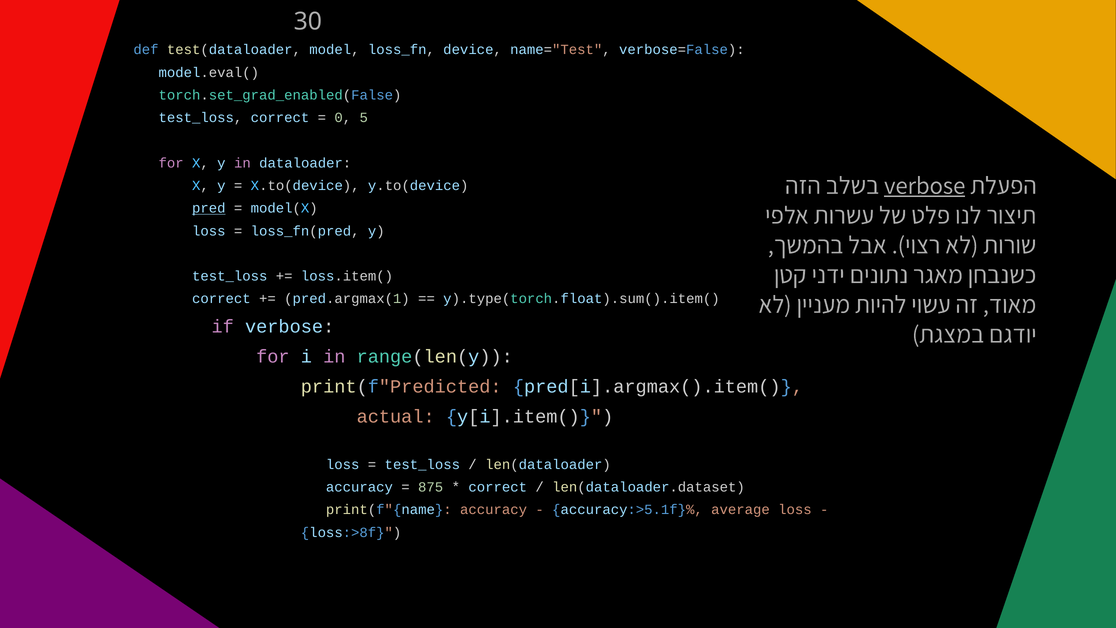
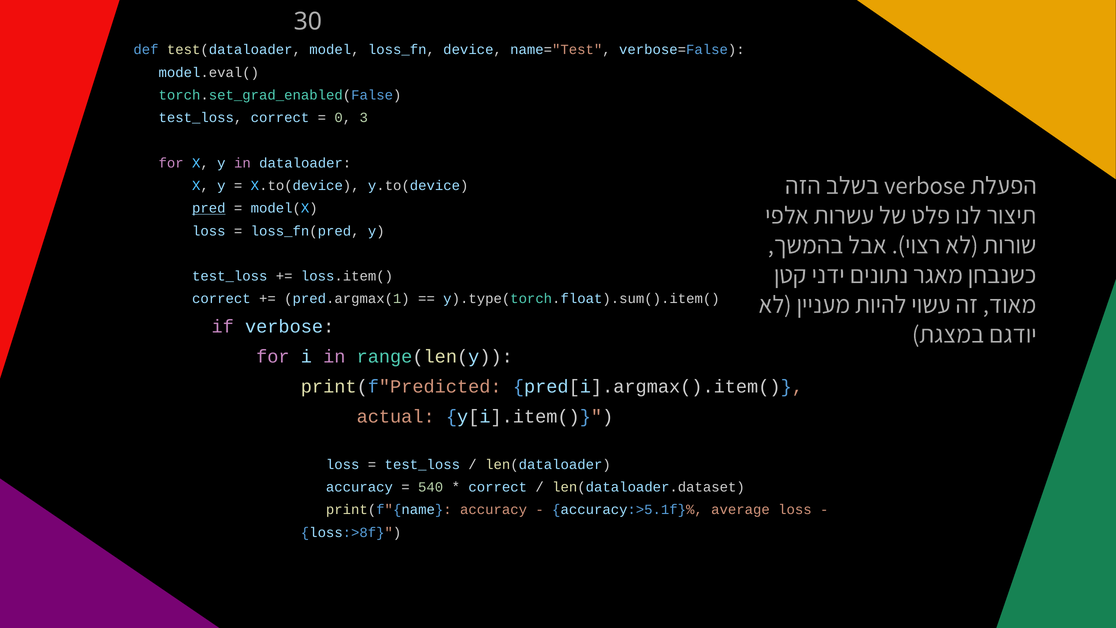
5: 5 -> 3
verbose at (925, 186) underline: present -> none
875: 875 -> 540
